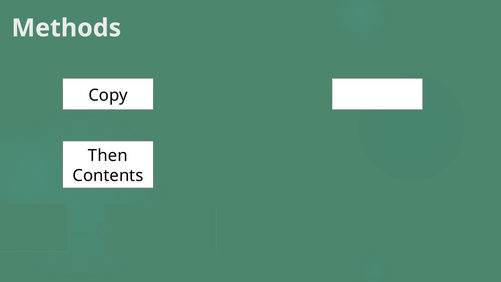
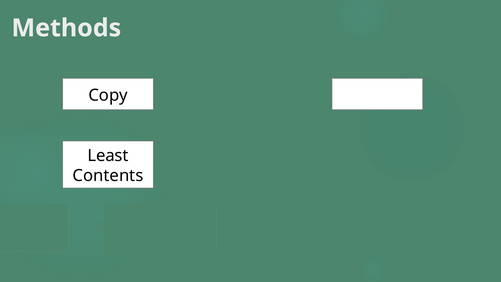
Then: Then -> Least
